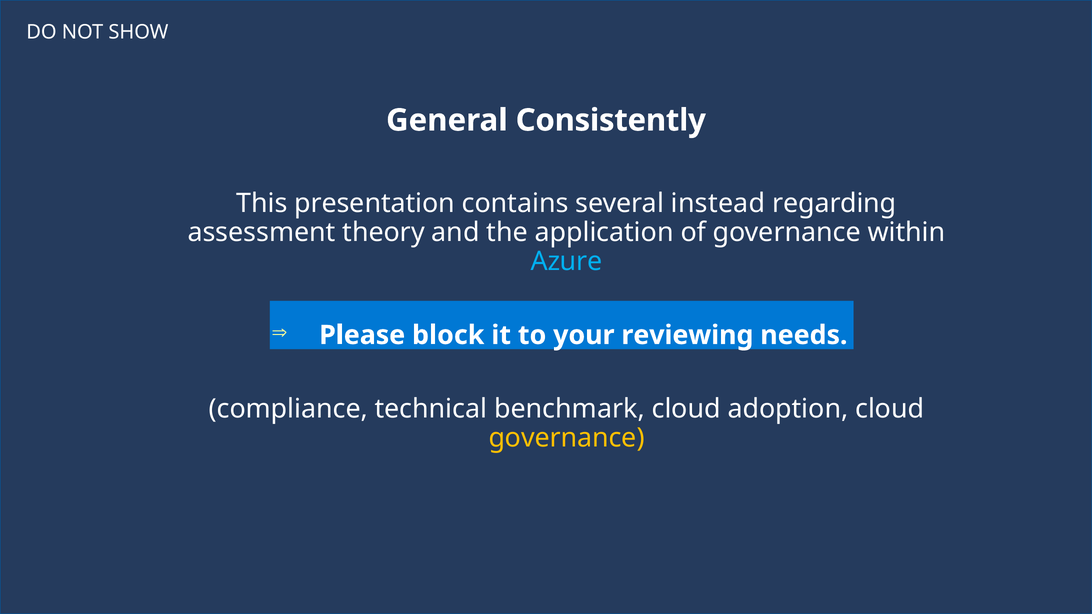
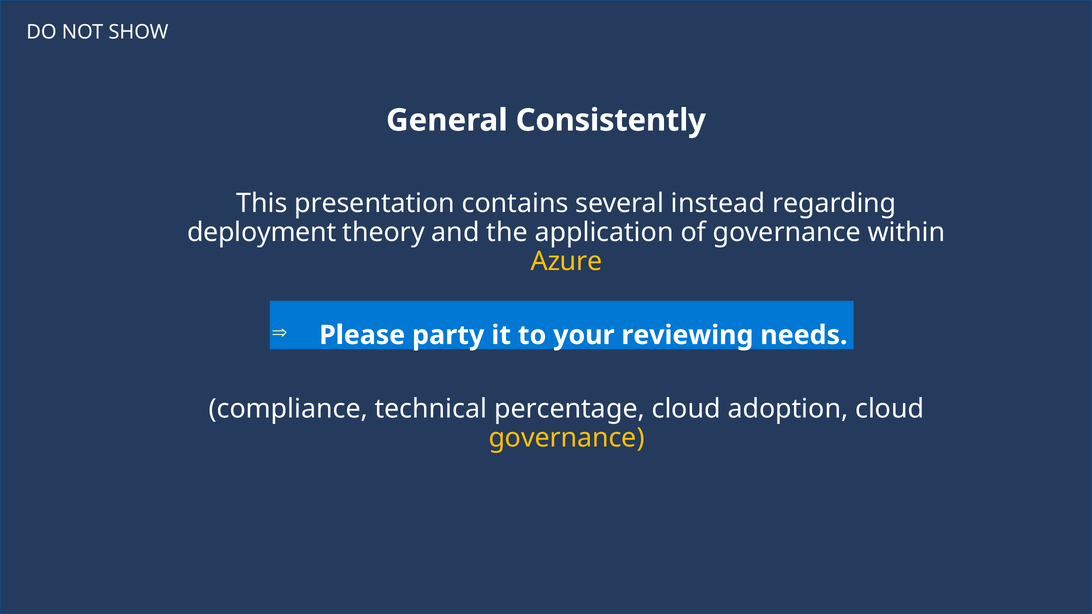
assessment: assessment -> deployment
Azure colour: light blue -> yellow
block: block -> party
benchmark: benchmark -> percentage
